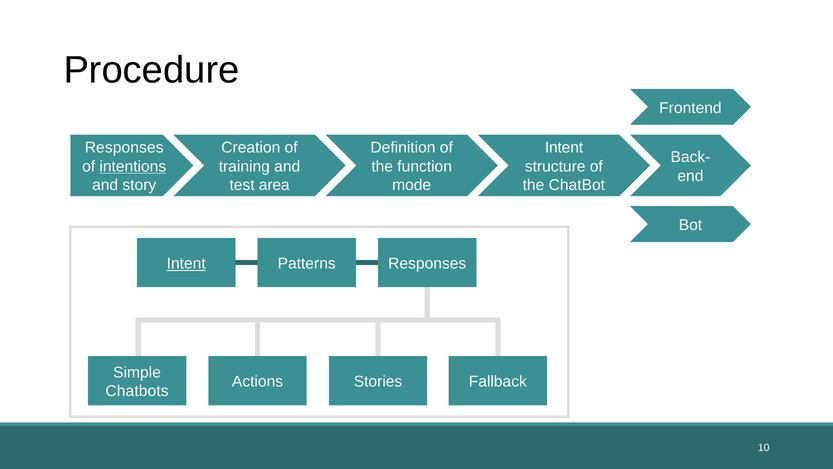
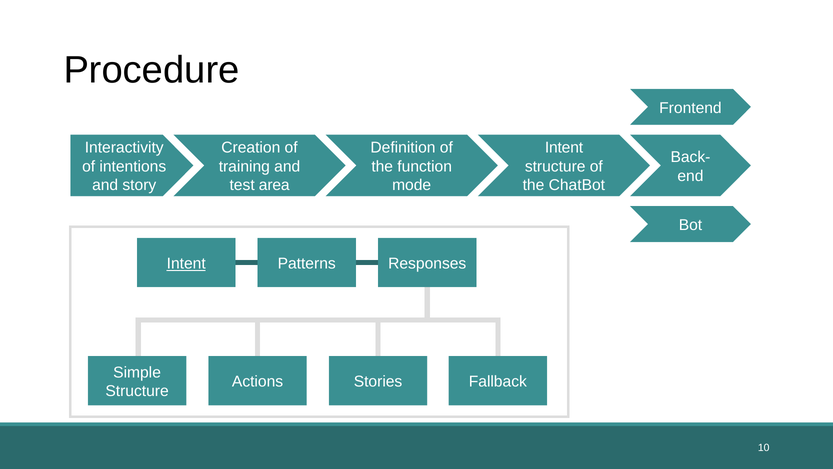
Responses at (124, 148): Responses -> Interactivity
intentions underline: present -> none
Chatbots at (137, 391): Chatbots -> Structure
